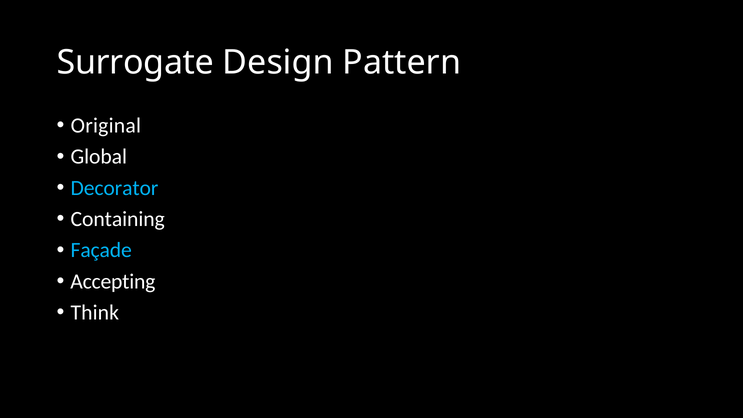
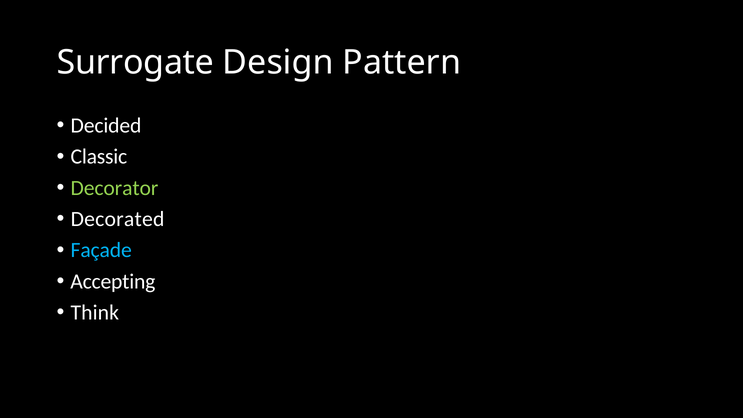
Original: Original -> Decided
Global: Global -> Classic
Decorator colour: light blue -> light green
Containing: Containing -> Decorated
